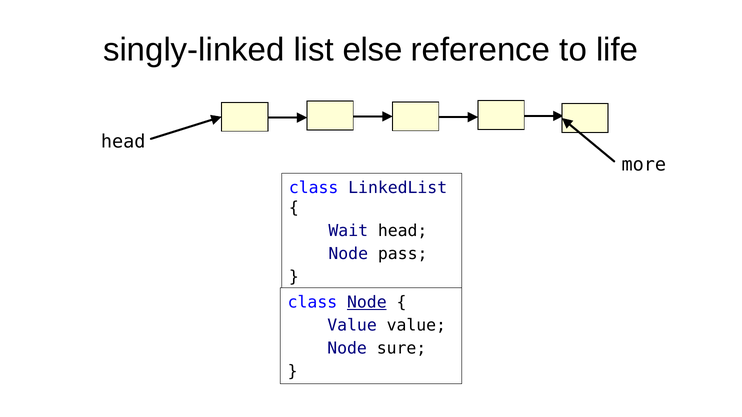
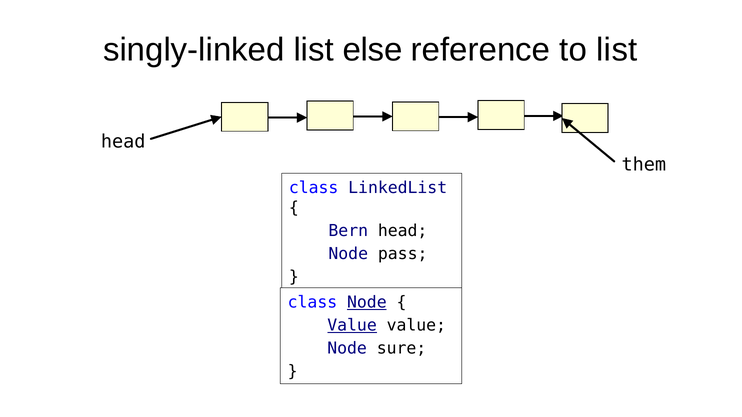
to life: life -> list
more: more -> them
Wait: Wait -> Bern
Value at (352, 326) underline: none -> present
